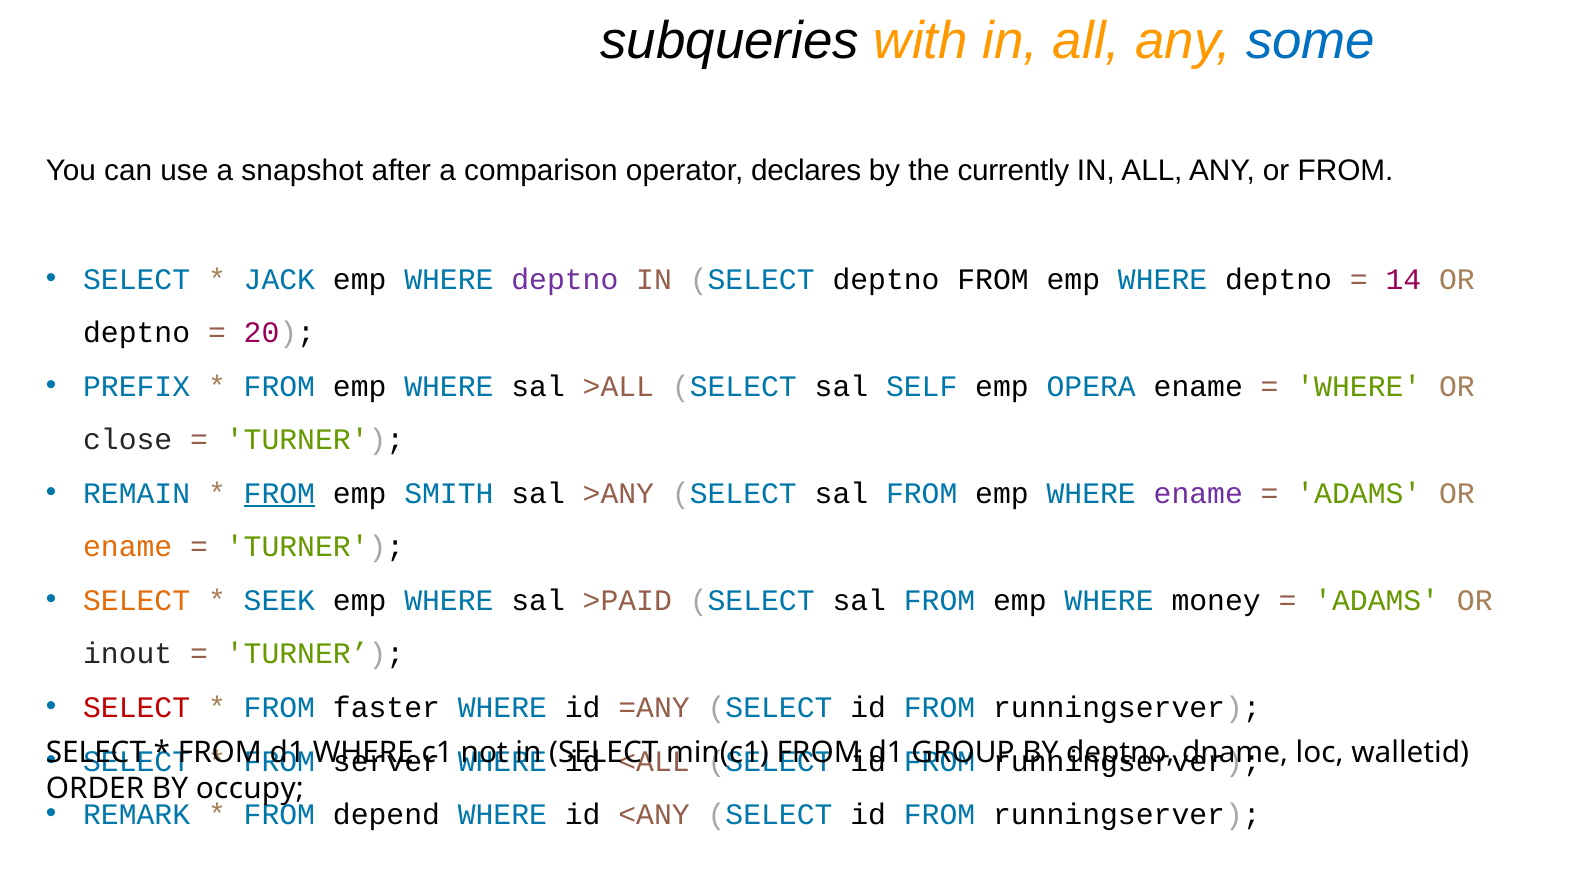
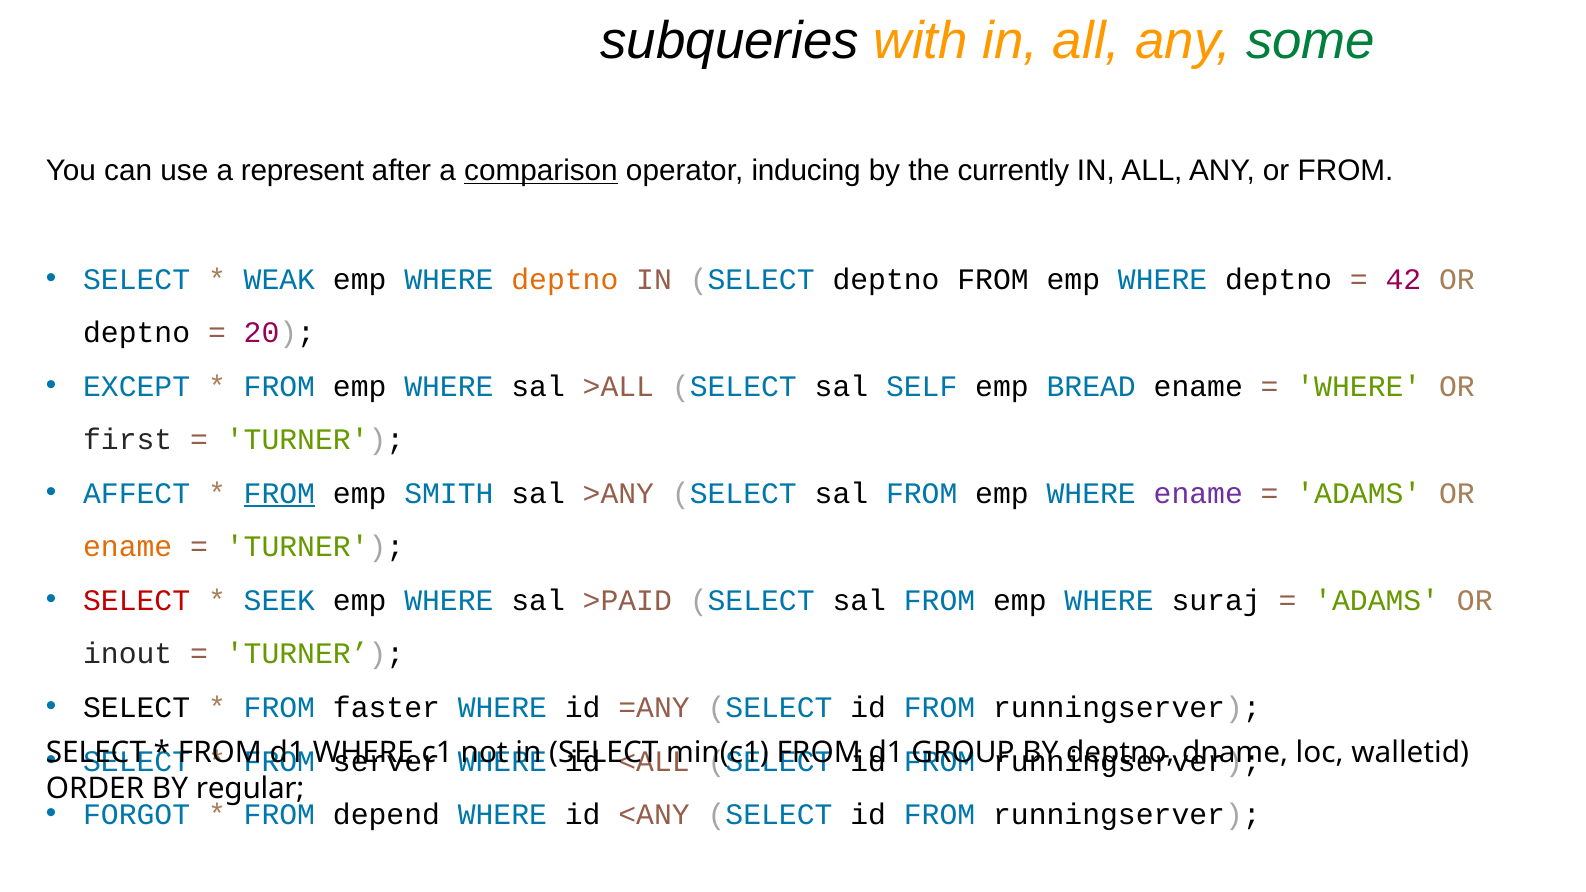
some colour: blue -> green
snapshot: snapshot -> represent
comparison underline: none -> present
declares: declares -> inducing
JACK: JACK -> WEAK
deptno at (565, 280) colour: purple -> orange
14: 14 -> 42
PREFIX: PREFIX -> EXCEPT
OPERA: OPERA -> BREAD
close: close -> first
REMAIN: REMAIN -> AFFECT
SELECT at (137, 601) colour: orange -> red
money: money -> suraj
SELECT at (137, 708) colour: red -> black
occupy: occupy -> regular
REMARK: REMARK -> FORGOT
